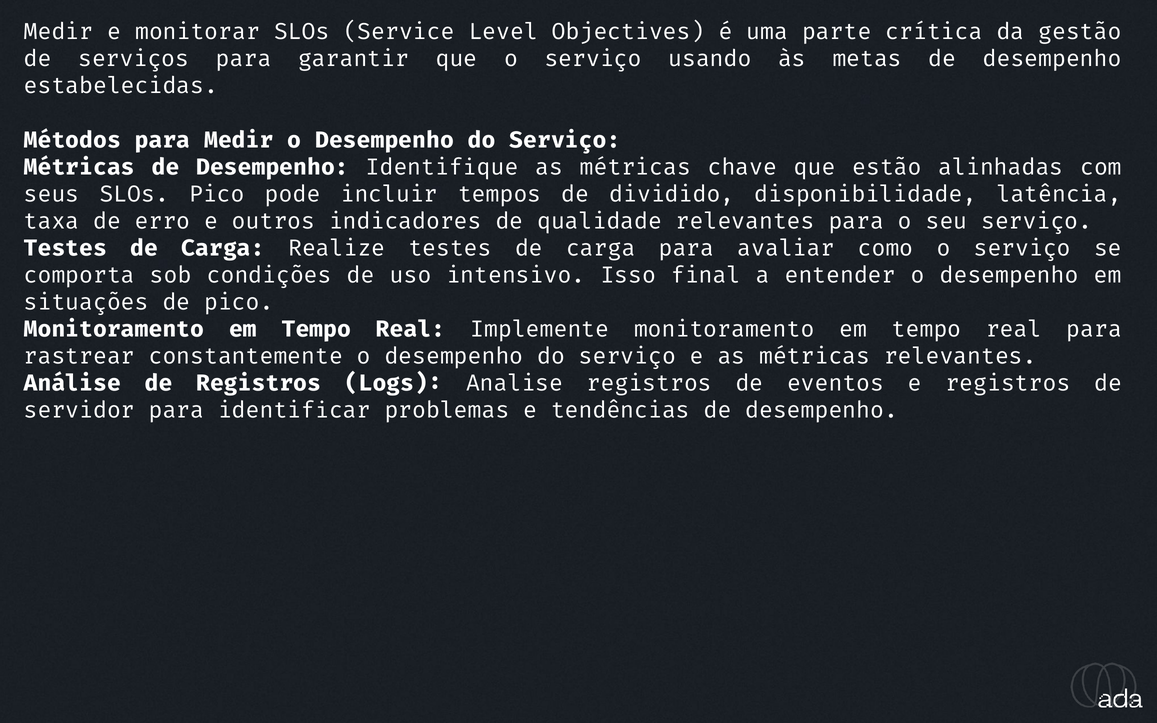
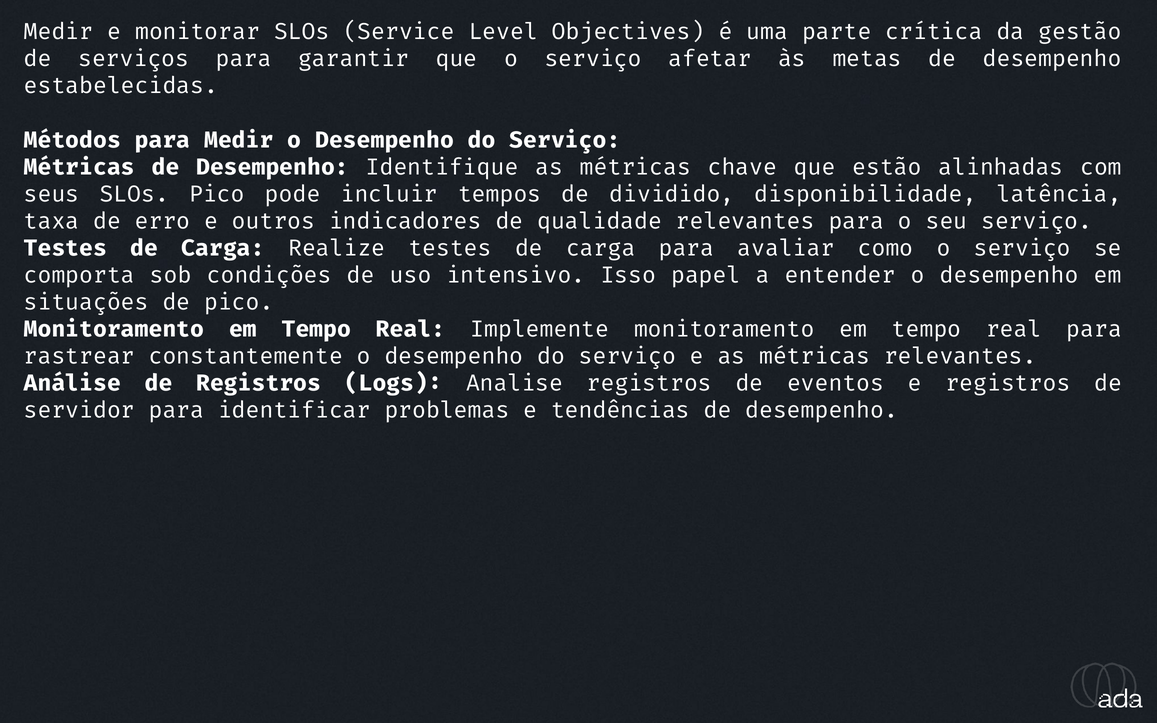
usando: usando -> afetar
final: final -> papel
